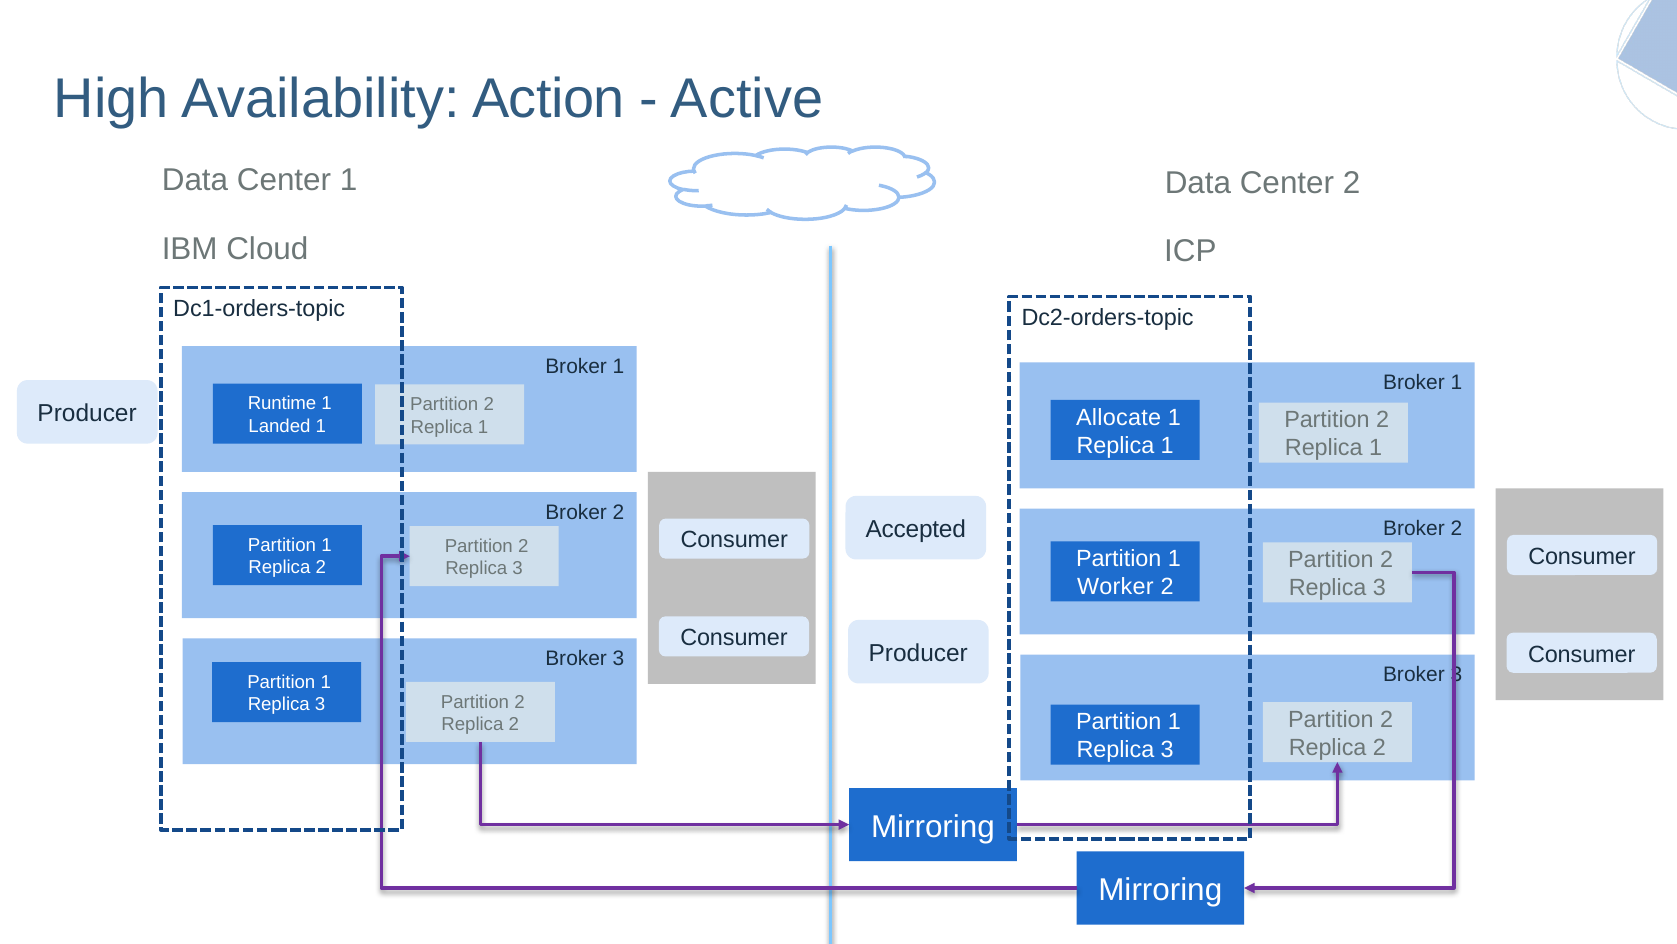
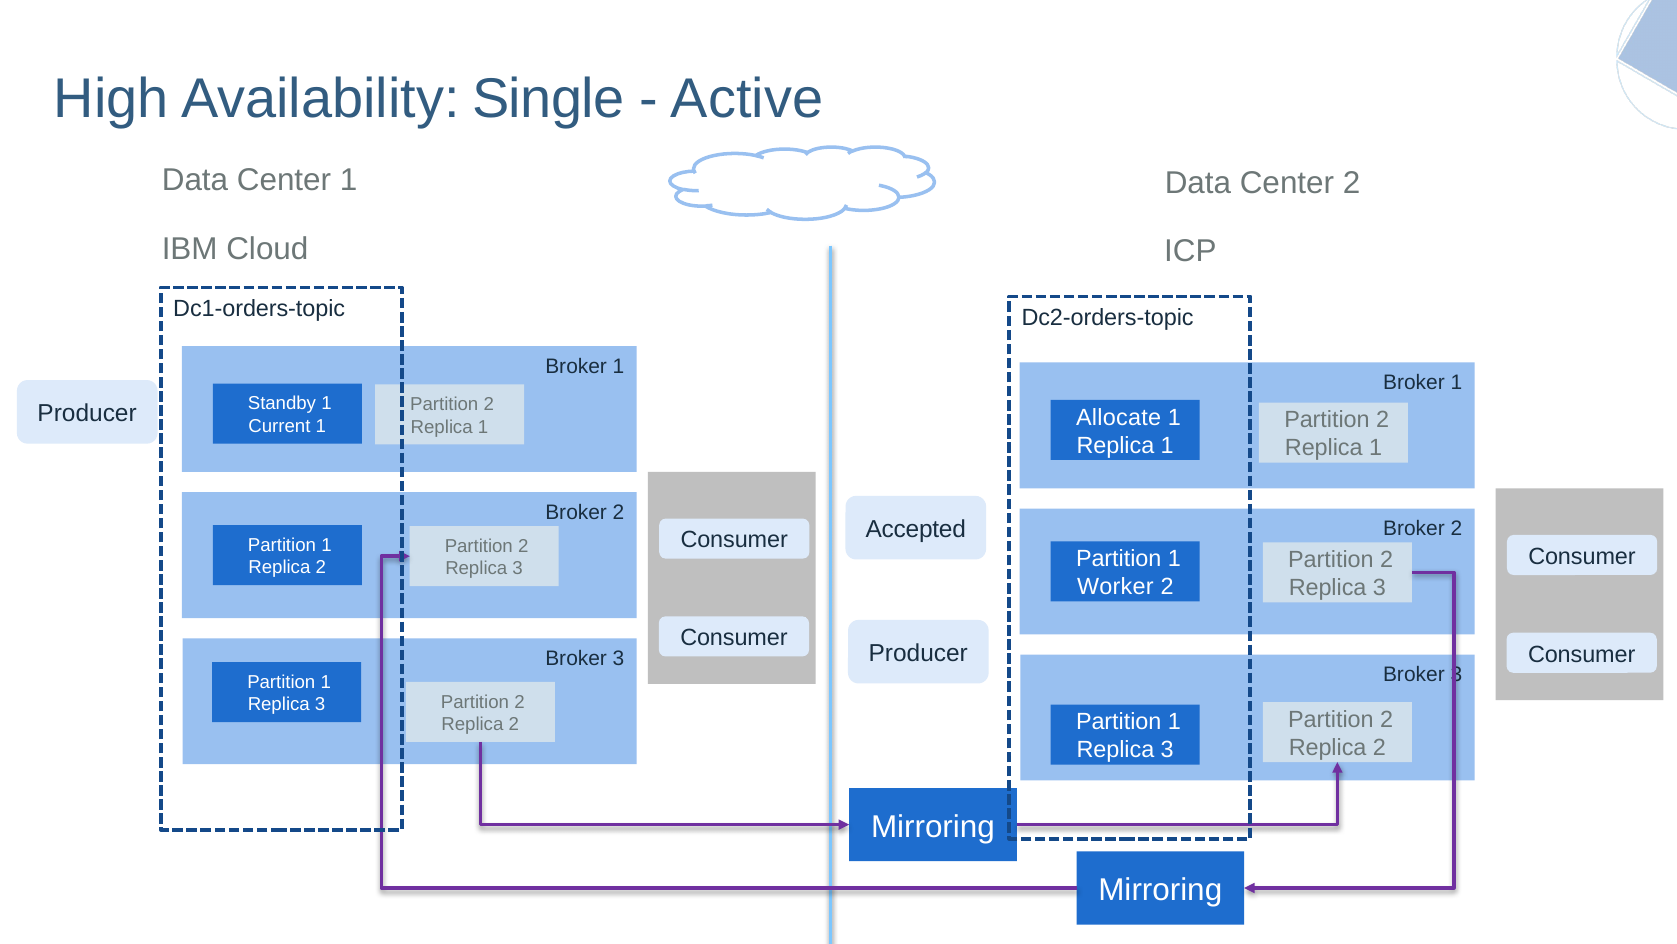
Action: Action -> Single
Runtime: Runtime -> Standby
Landed: Landed -> Current
